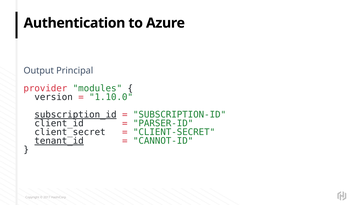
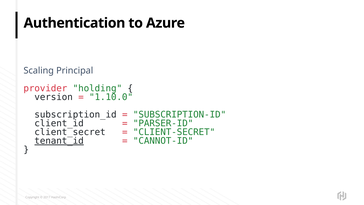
Output: Output -> Scaling
modules: modules -> holding
subscription_id underline: present -> none
